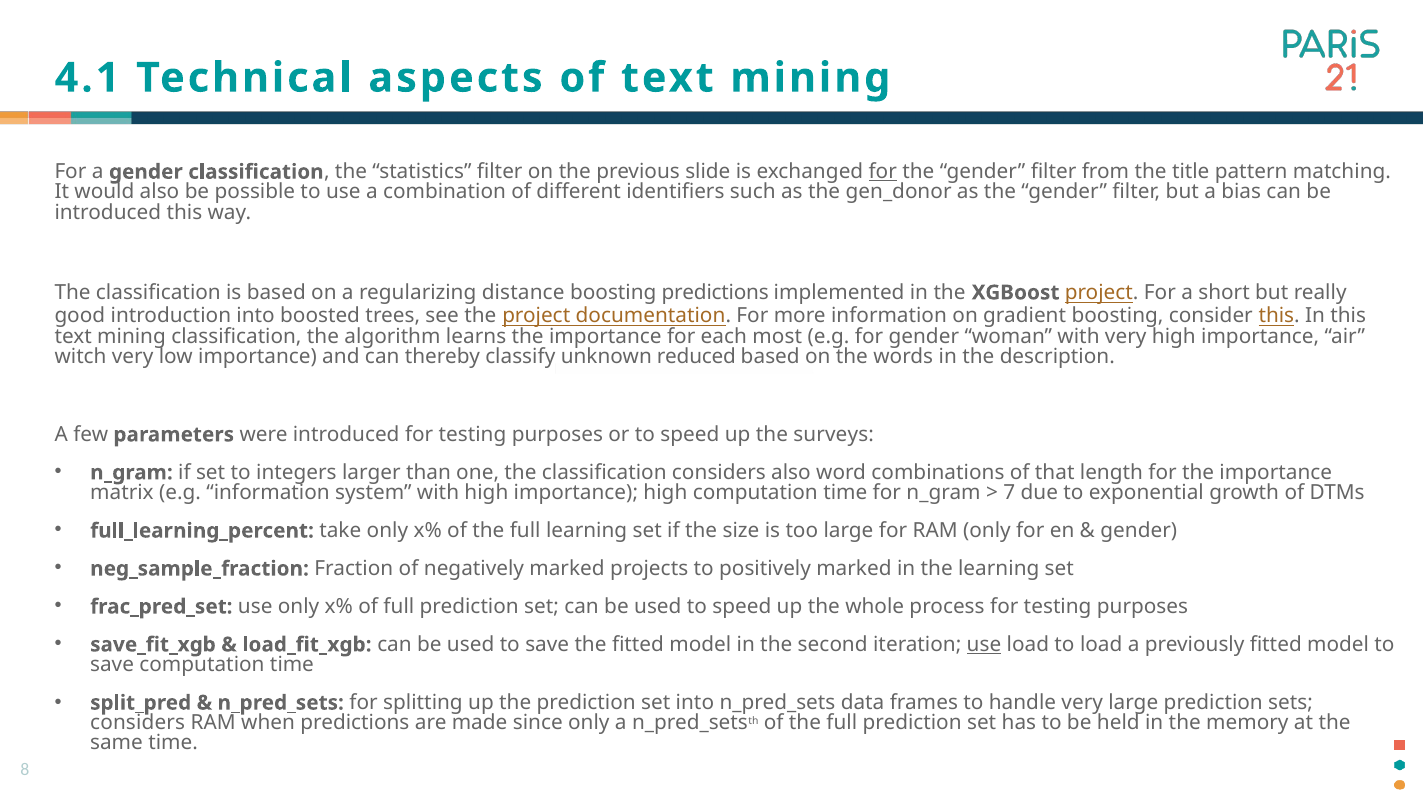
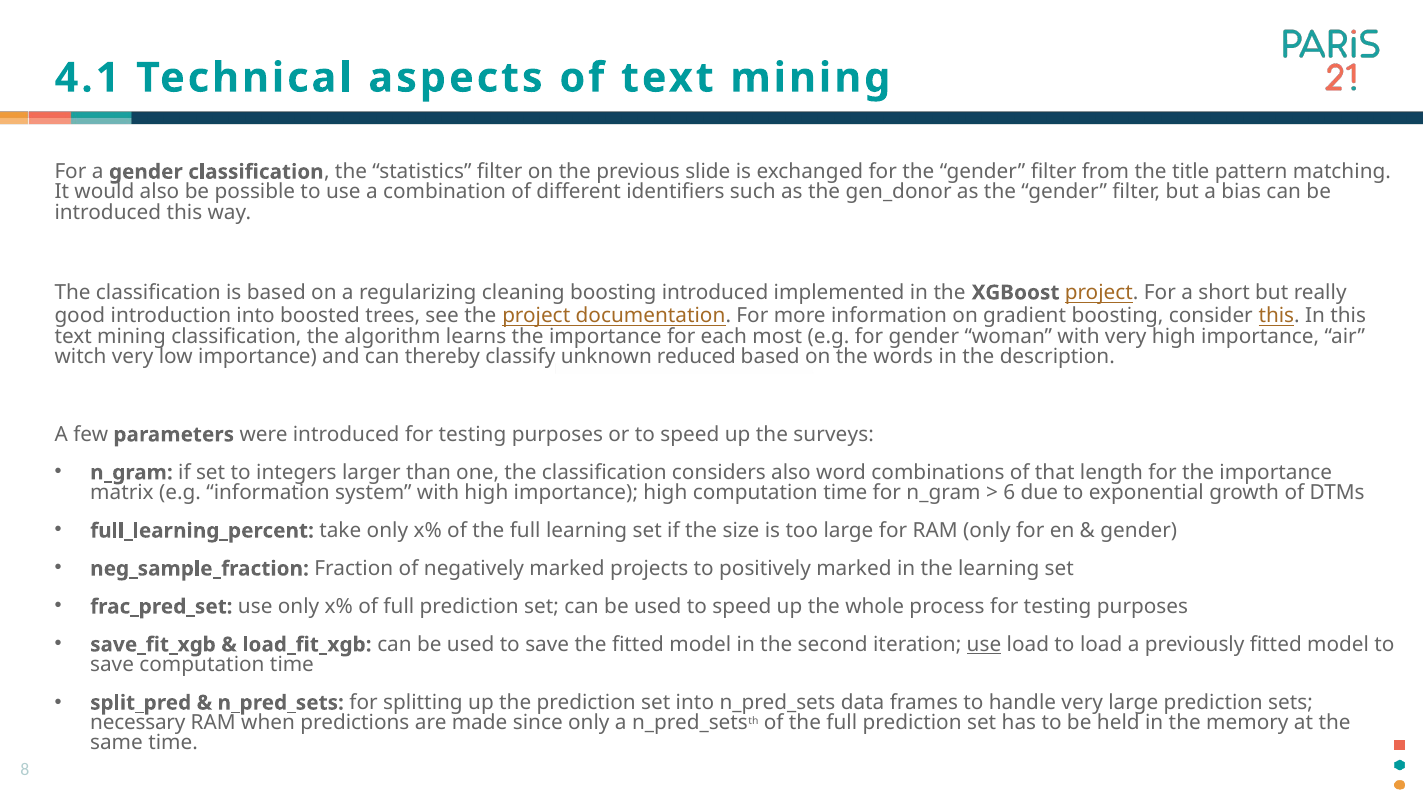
for at (883, 172) underline: present -> none
distance: distance -> cleaning
boosting predictions: predictions -> introduced
7: 7 -> 6
considers at (138, 722): considers -> necessary
